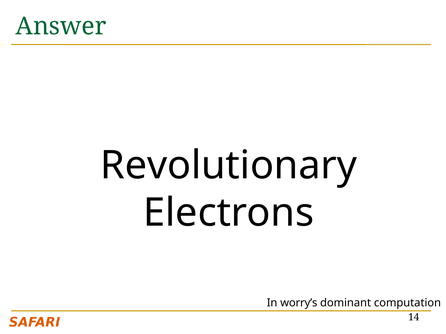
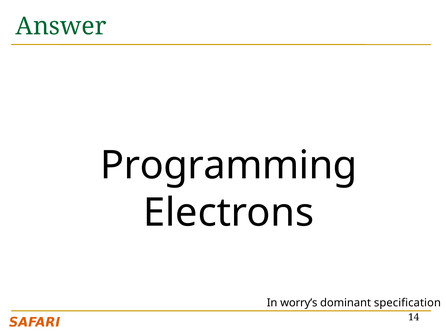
Revolutionary: Revolutionary -> Programming
computation: computation -> specification
